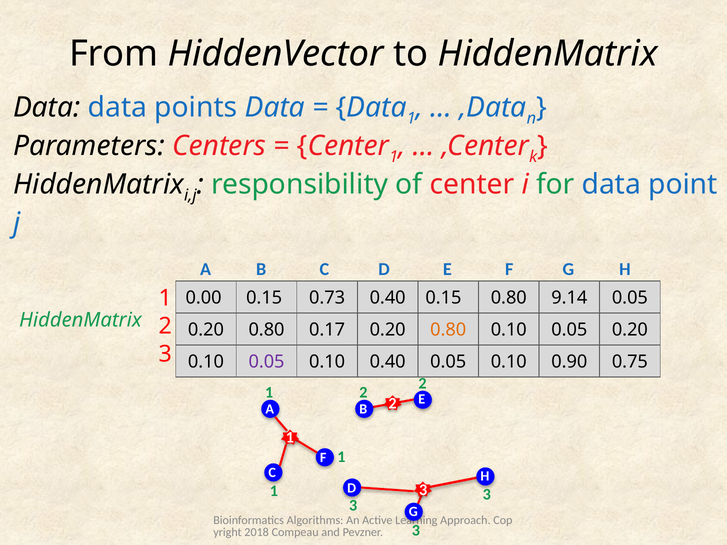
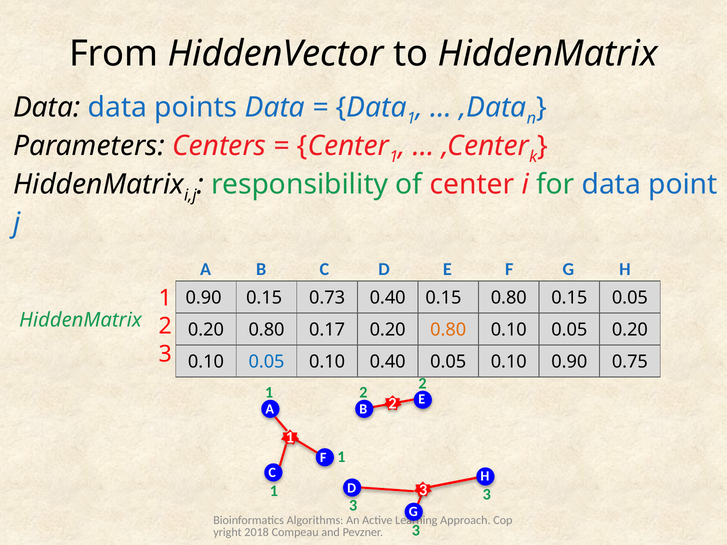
0.00 at (204, 298): 0.00 -> 0.90
0.80 9.14: 9.14 -> 0.15
0.05 at (267, 362) colour: purple -> blue
